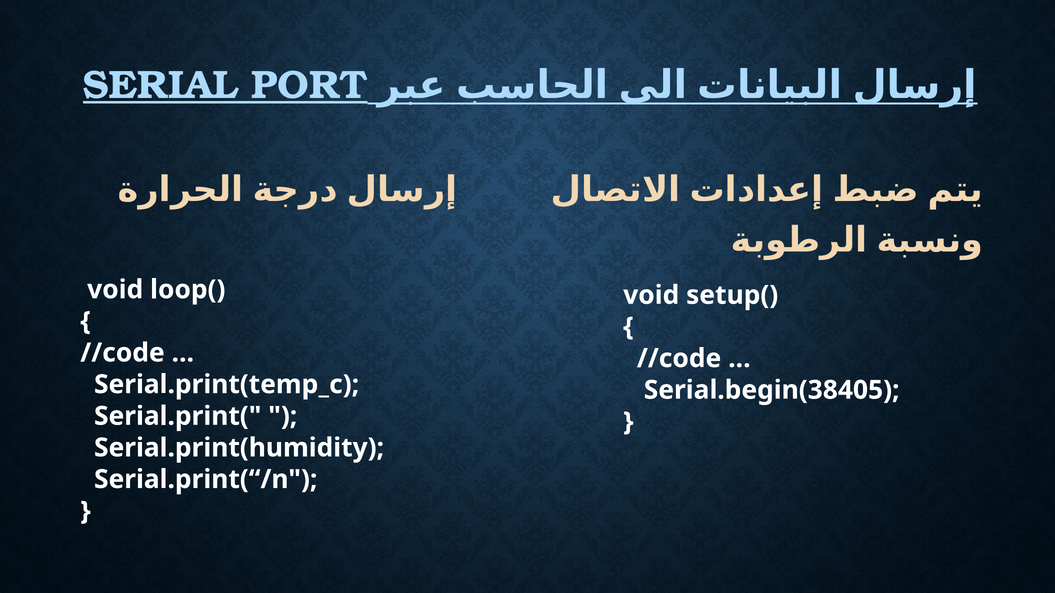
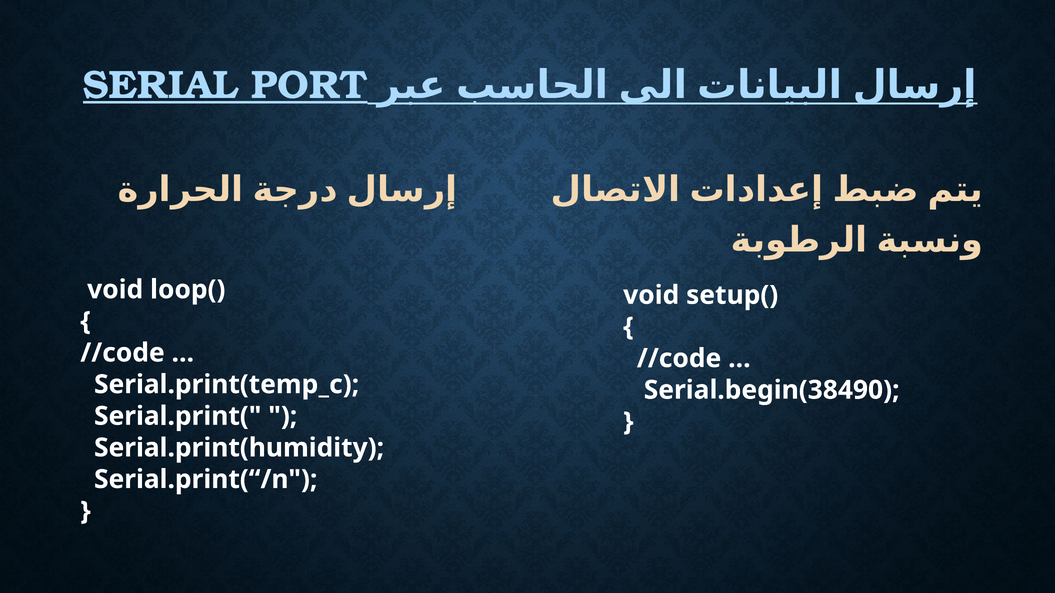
Serial.begin(38405: Serial.begin(38405 -> Serial.begin(38490
